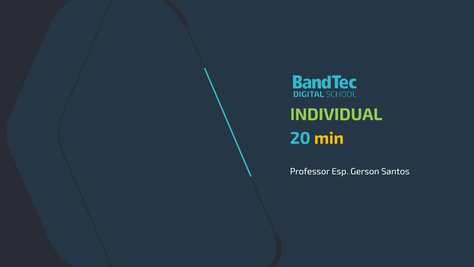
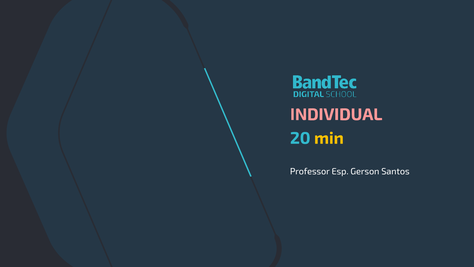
INDIVIDUAL colour: light green -> pink
